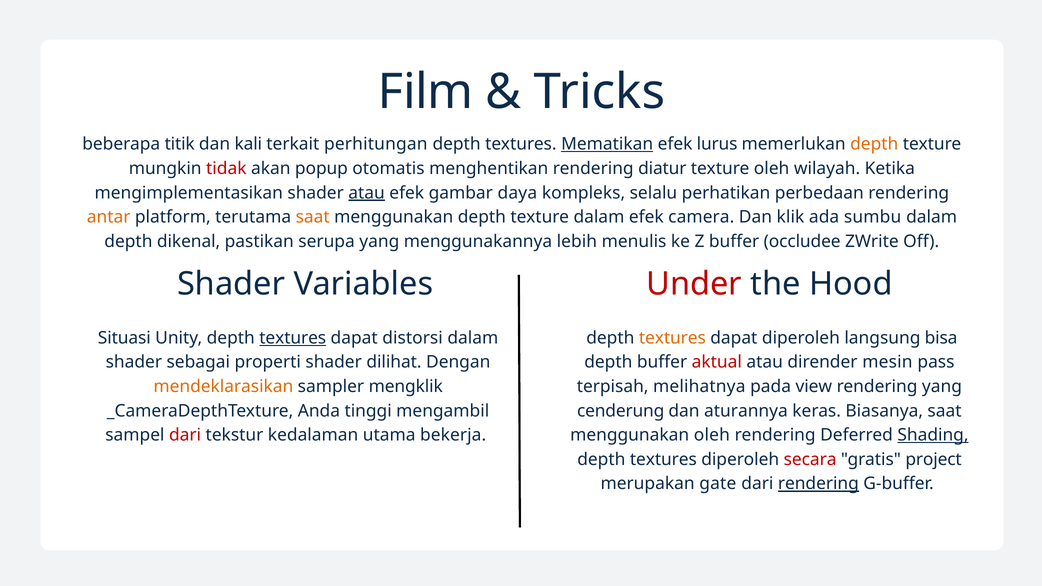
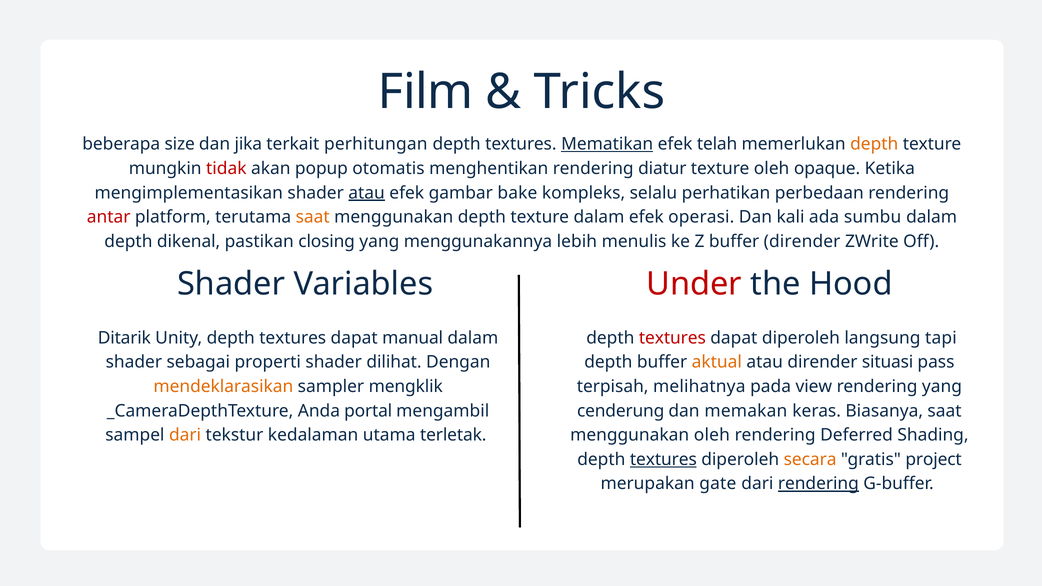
titik: titik -> size
kali: kali -> jika
lurus: lurus -> telah
wilayah: wilayah -> opaque
daya: daya -> bake
antar colour: orange -> red
camera: camera -> operasi
klik: klik -> kali
serupa: serupa -> closing
buffer occludee: occludee -> dirender
Situasi: Situasi -> Ditarik
textures at (293, 338) underline: present -> none
distorsi: distorsi -> manual
textures at (672, 338) colour: orange -> red
bisa: bisa -> tapi
aktual colour: red -> orange
mesin: mesin -> situasi
tinggi: tinggi -> portal
aturannya: aturannya -> memakan
dari at (185, 435) colour: red -> orange
bekerja: bekerja -> terletak
Shading underline: present -> none
textures at (663, 460) underline: none -> present
secara colour: red -> orange
